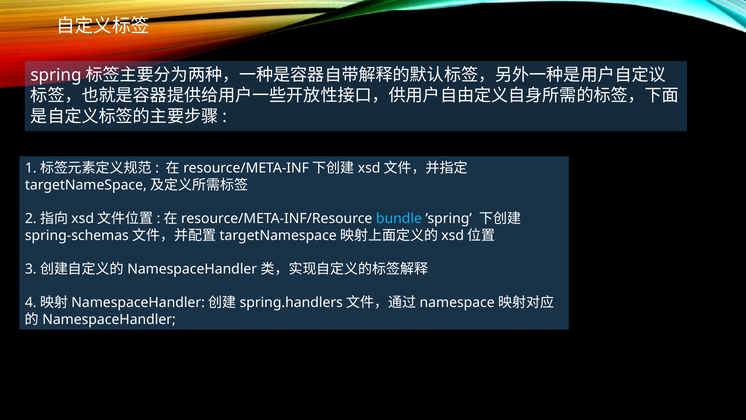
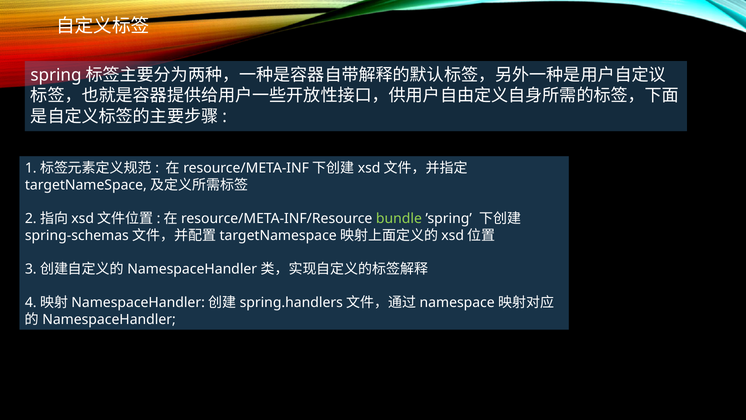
bundle colour: light blue -> light green
